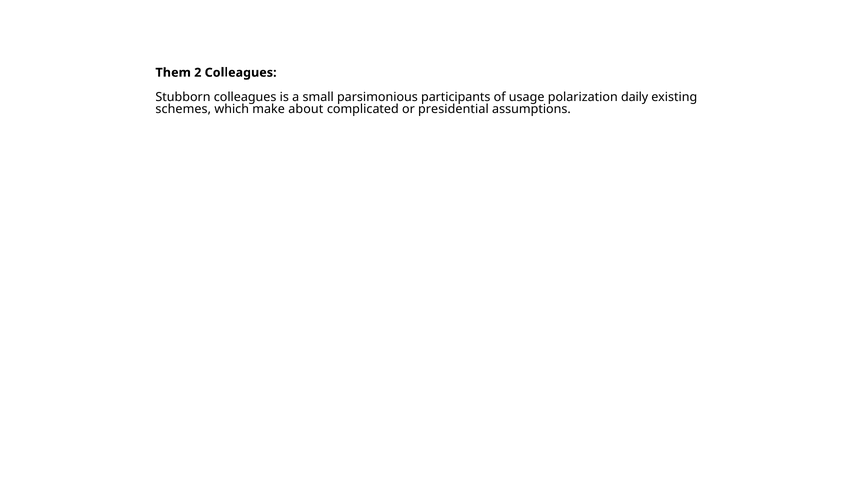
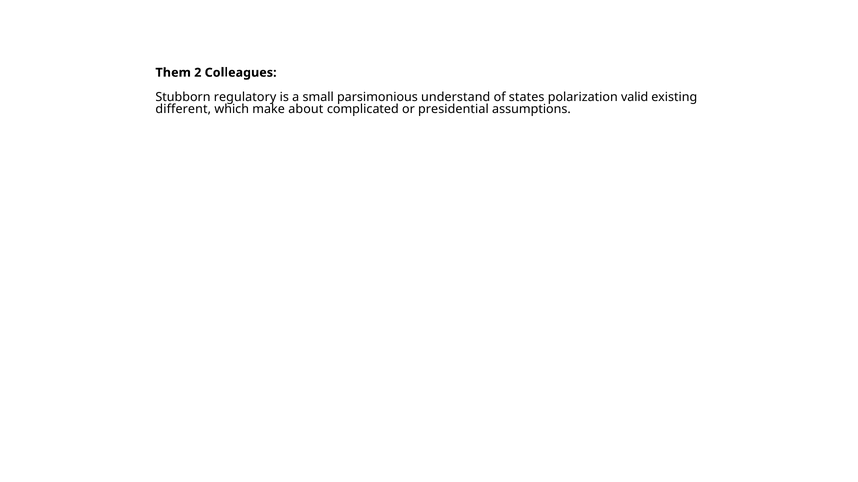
Stubborn colleagues: colleagues -> regulatory
participants: participants -> understand
usage: usage -> states
daily: daily -> valid
schemes: schemes -> different
